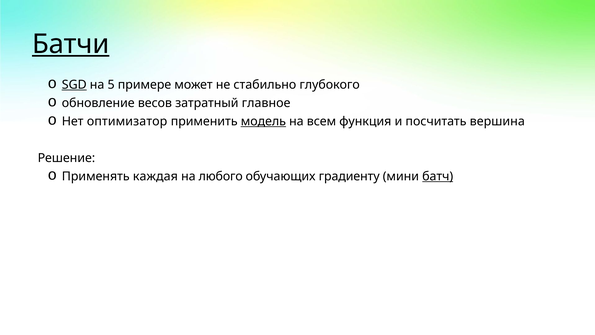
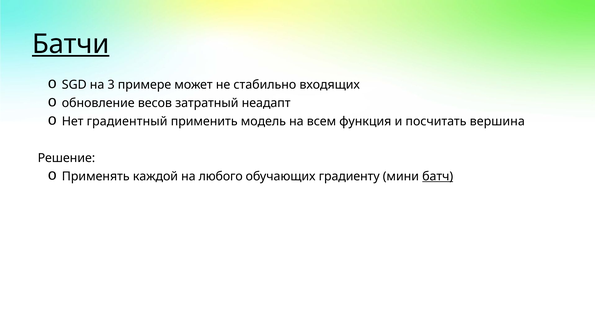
SGD underline: present -> none
5: 5 -> 3
глубокого: глубокого -> входящих
главное: главное -> неадапт
оптимизатор: оптимизатор -> градиентный
модель underline: present -> none
каждая: каждая -> каждой
